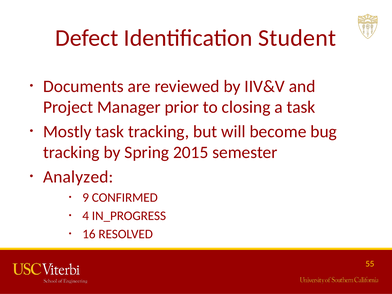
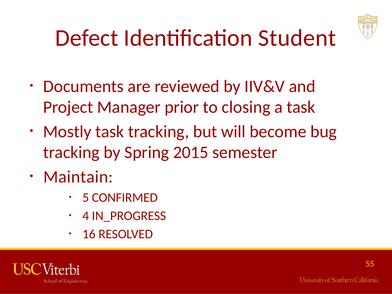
Analyzed: Analyzed -> Maintain
9: 9 -> 5
